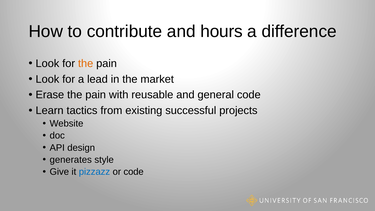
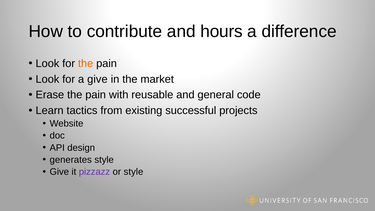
a lead: lead -> give
pizzazz colour: blue -> purple
or code: code -> style
